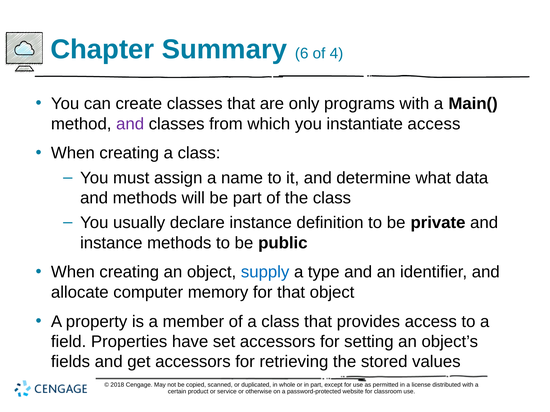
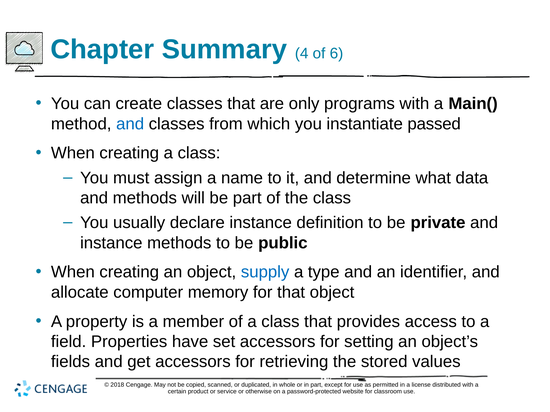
6: 6 -> 4
4: 4 -> 6
and at (130, 124) colour: purple -> blue
instantiate access: access -> passed
